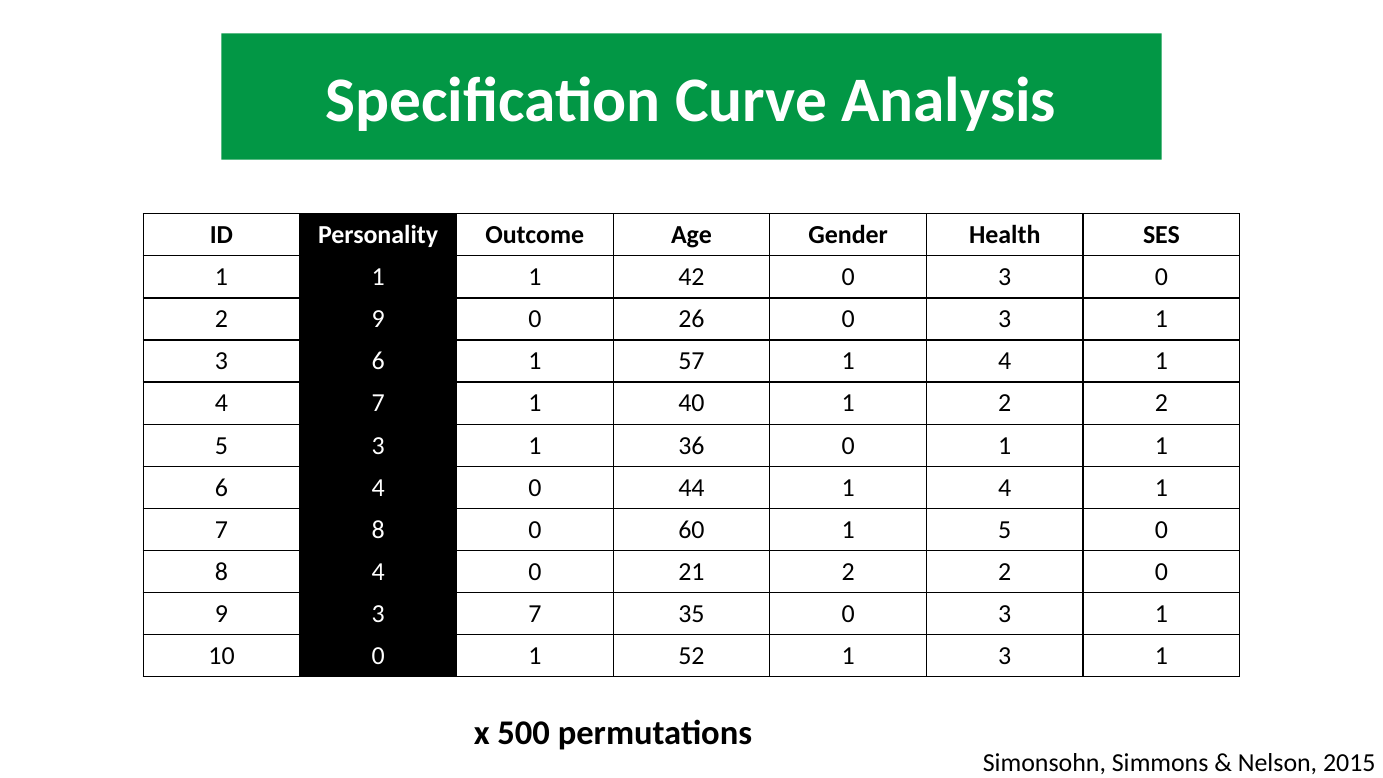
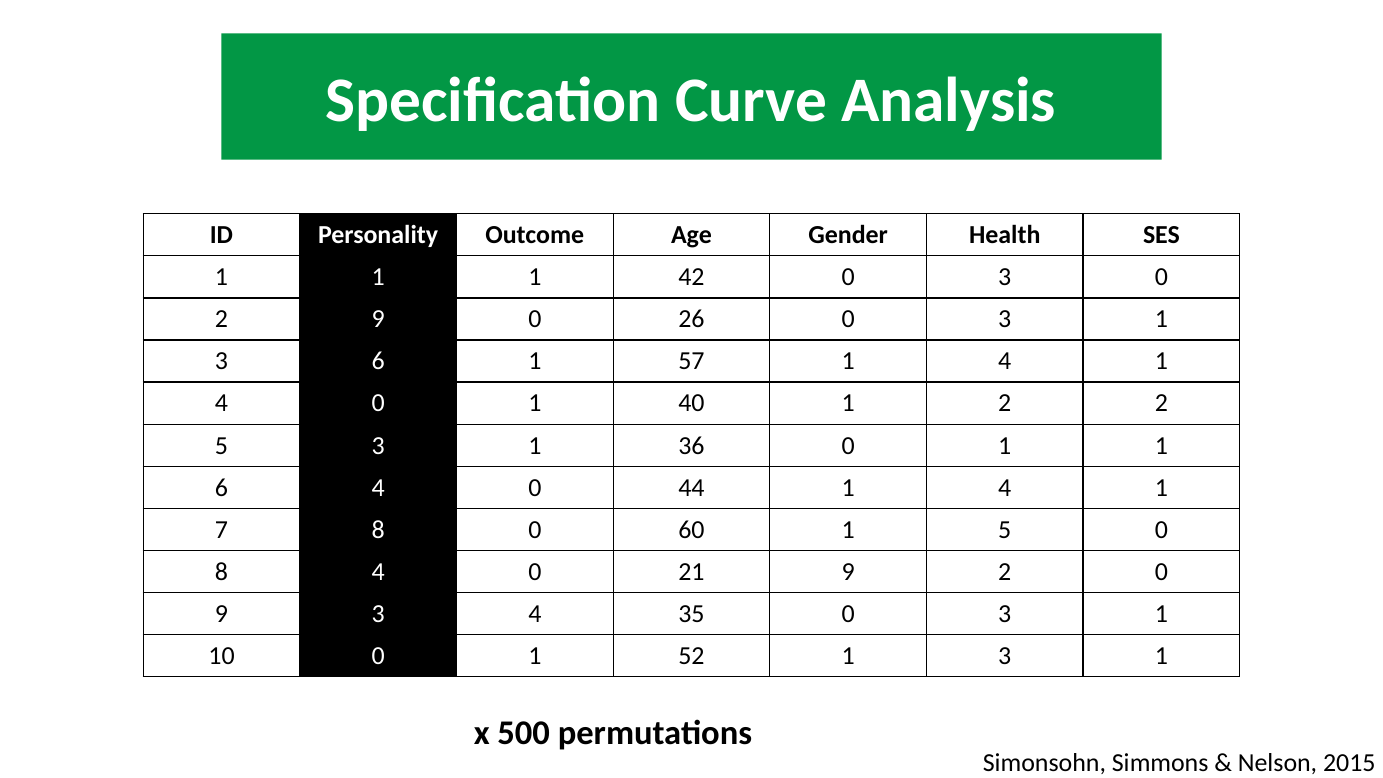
7 at (378, 403): 7 -> 0
21 2: 2 -> 9
3 7: 7 -> 4
